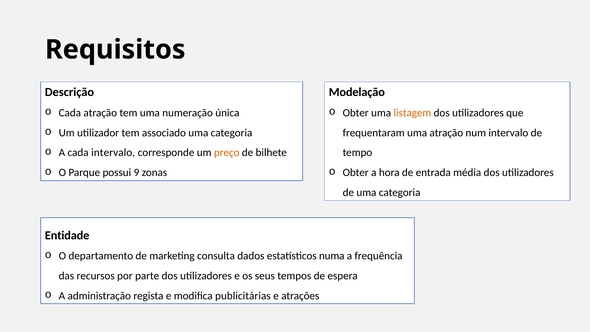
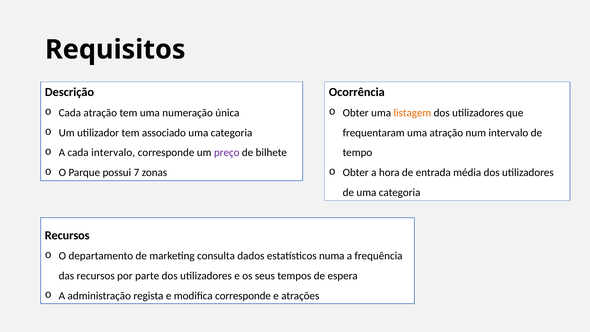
Modelação: Modelação -> Ocorrência
preço colour: orange -> purple
9: 9 -> 7
Entidade at (67, 235): Entidade -> Recursos
modifica publicitárias: publicitárias -> corresponde
